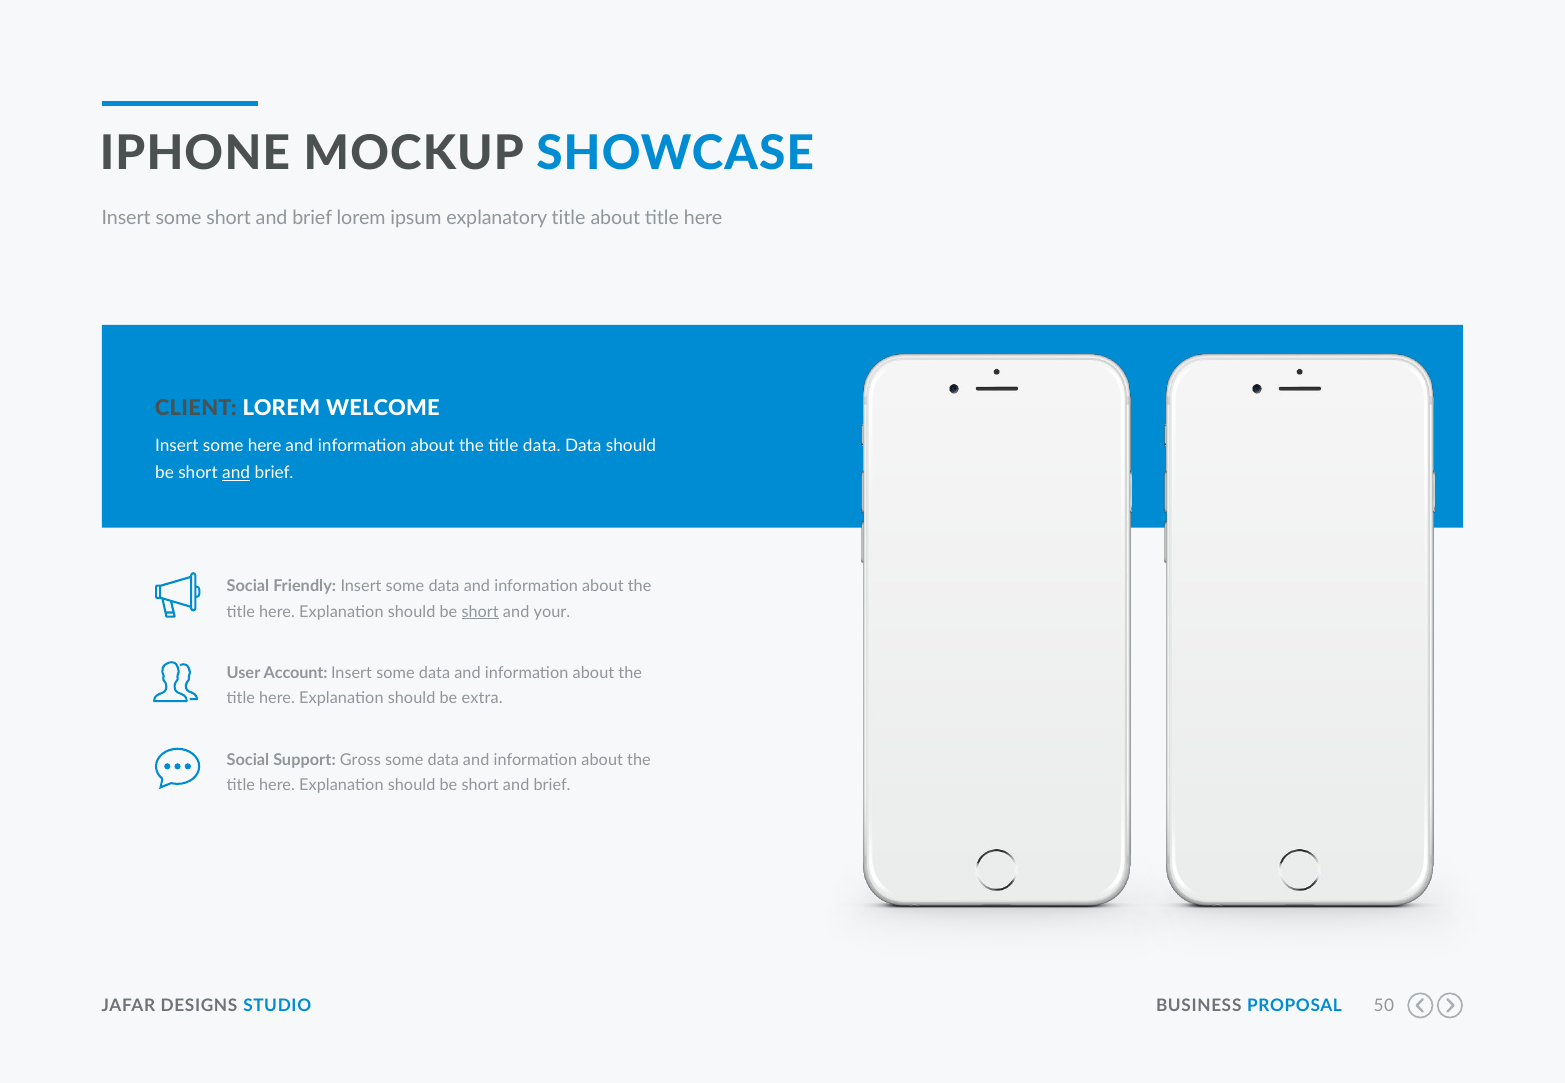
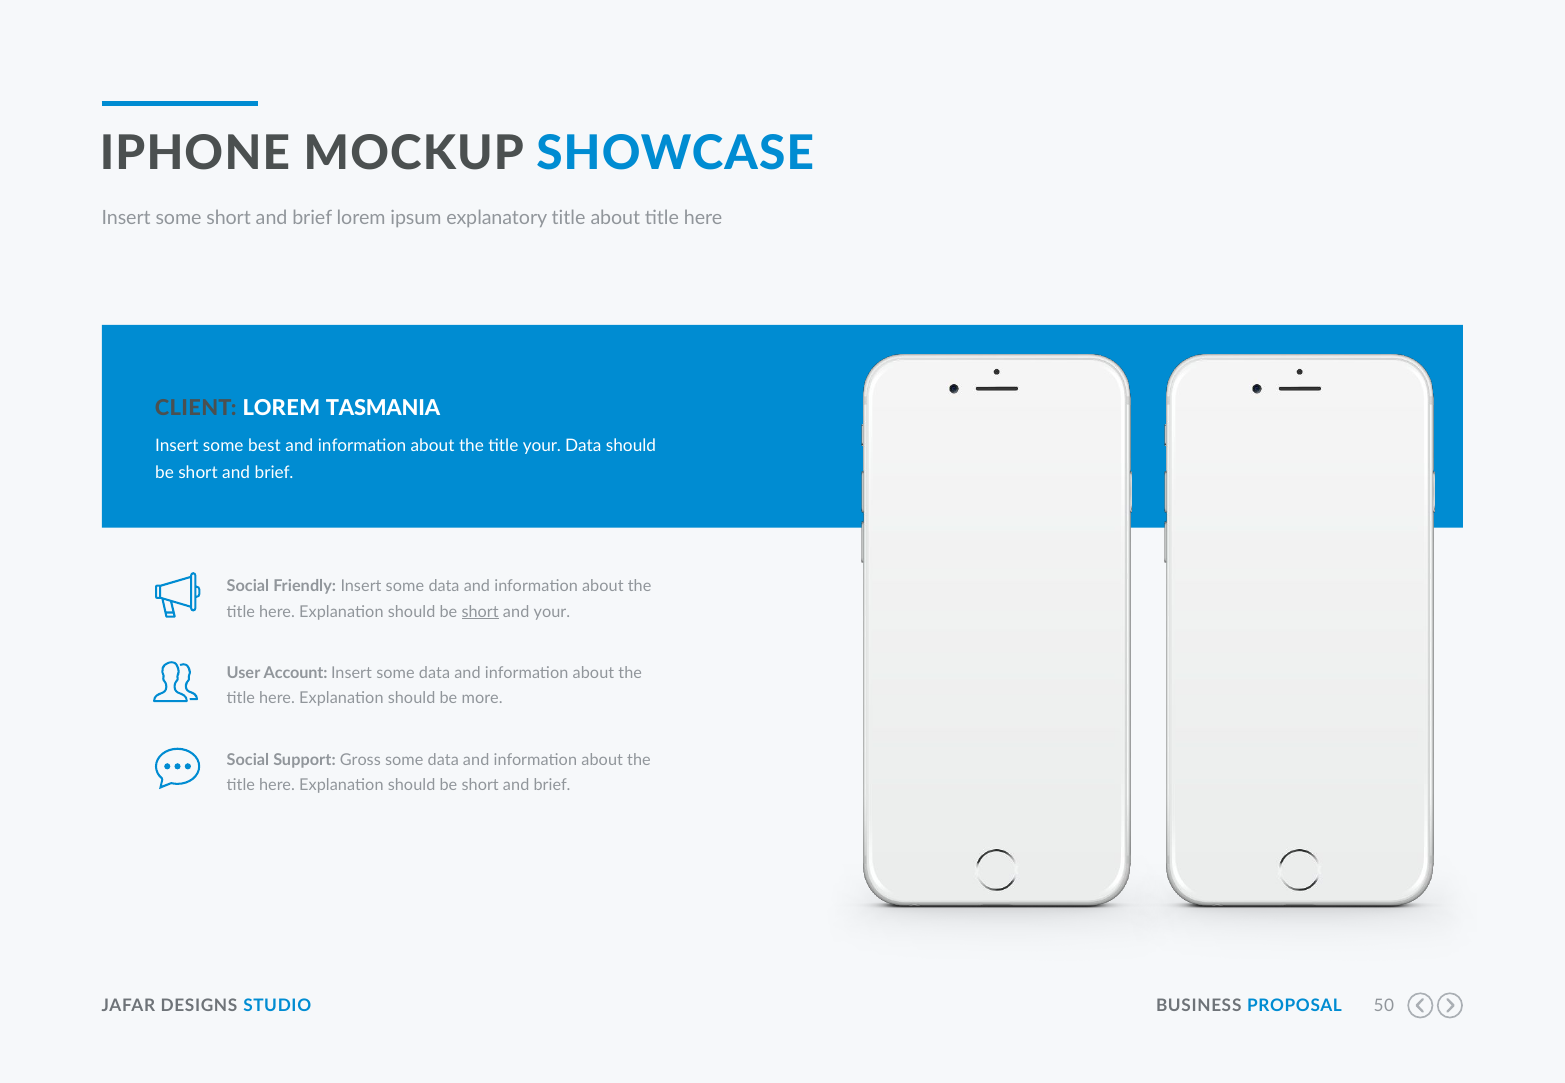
WELCOME: WELCOME -> TASMANIA
some here: here -> best
title data: data -> your
and at (236, 473) underline: present -> none
extra: extra -> more
